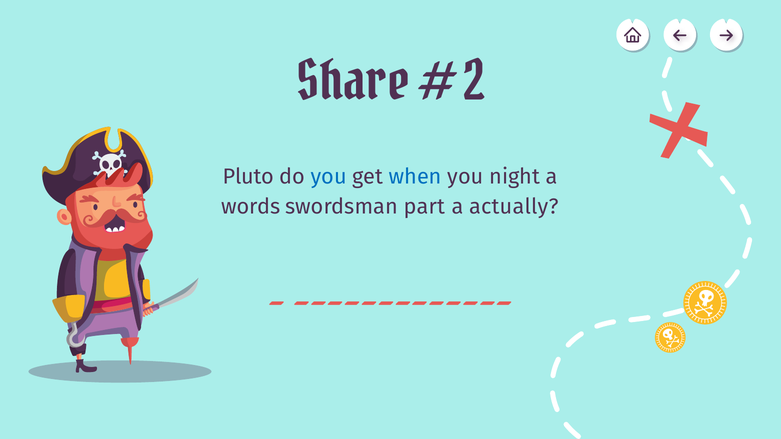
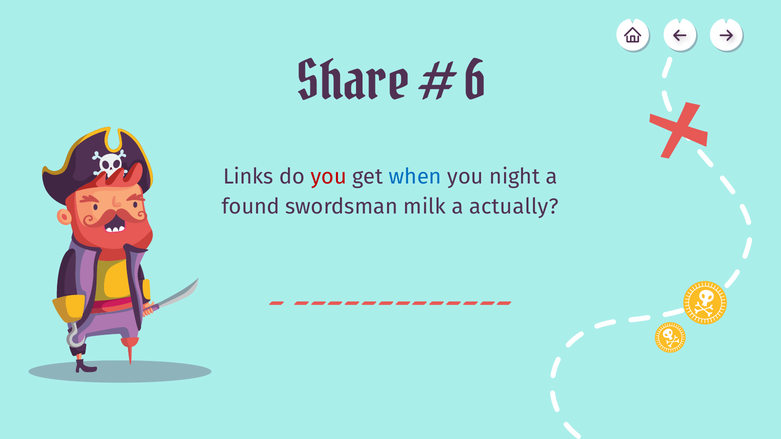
2: 2 -> 6
Pluto: Pluto -> Links
you at (329, 177) colour: blue -> red
words: words -> found
part: part -> milk
